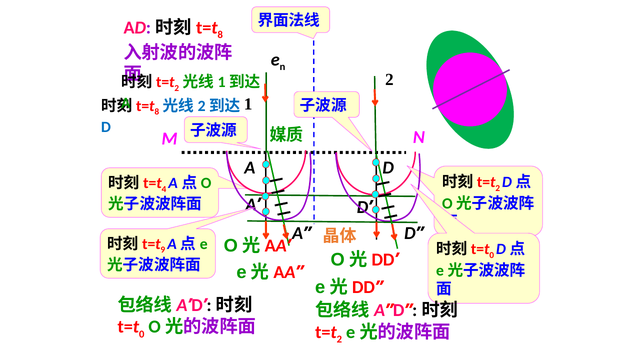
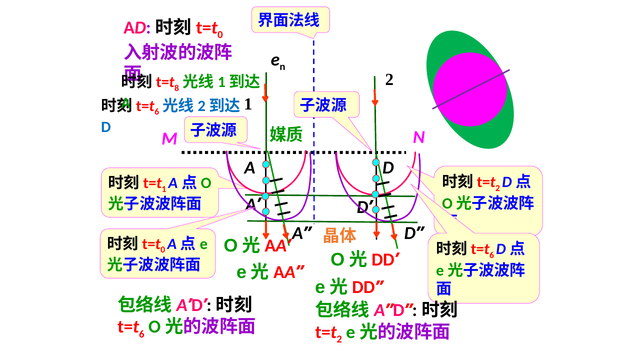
8 at (220, 35): 8 -> 0
2 at (177, 88): 2 -> 8
8 at (157, 112): 8 -> 6
4 at (164, 189): 4 -> 1
9 at (163, 250): 9 -> 0
0 at (492, 255): 0 -> 6
0 at (142, 334): 0 -> 6
